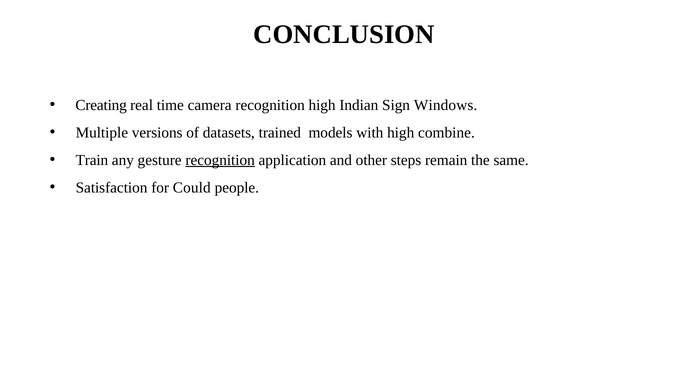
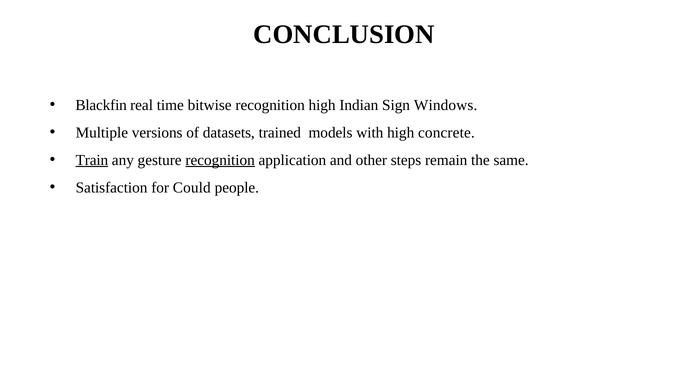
Creating: Creating -> Blackfin
camera: camera -> bitwise
combine: combine -> concrete
Train underline: none -> present
